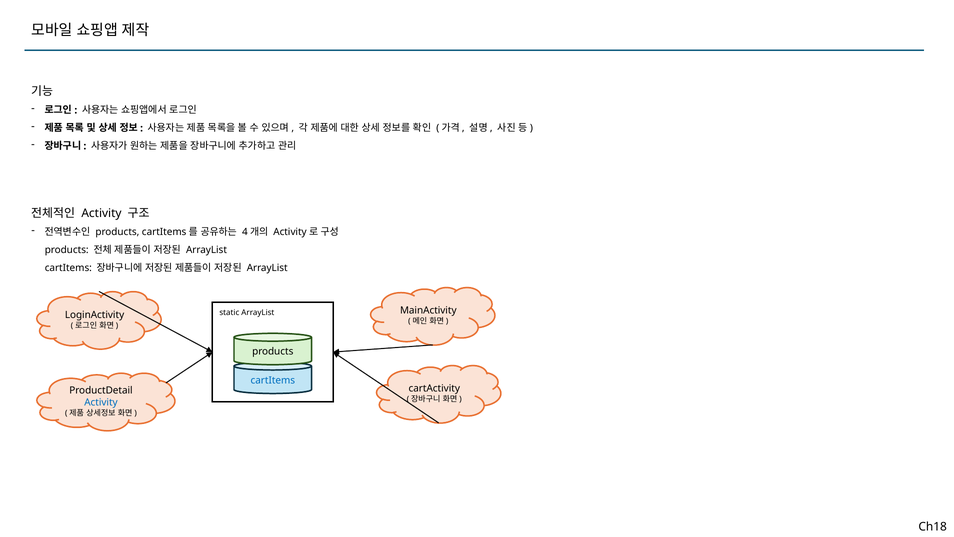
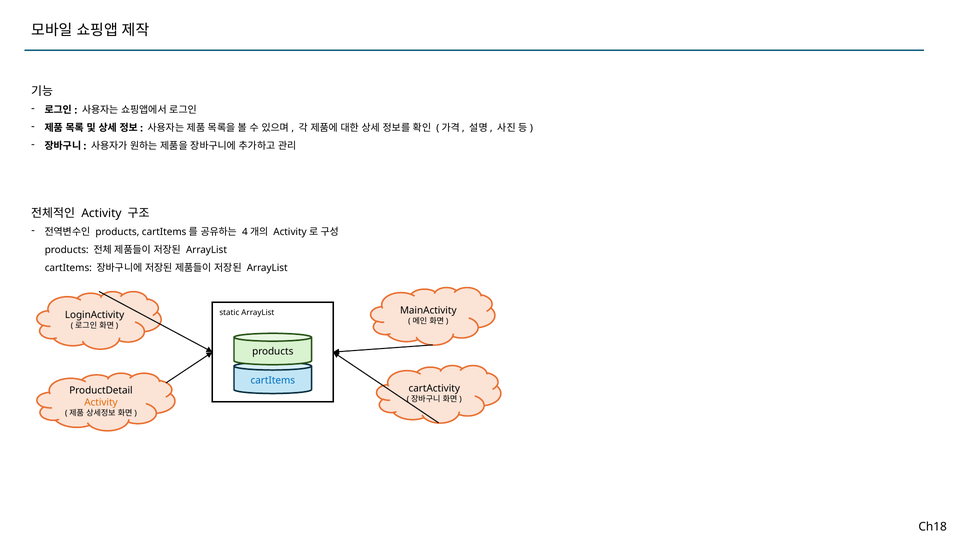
Activity at (101, 402) colour: blue -> orange
